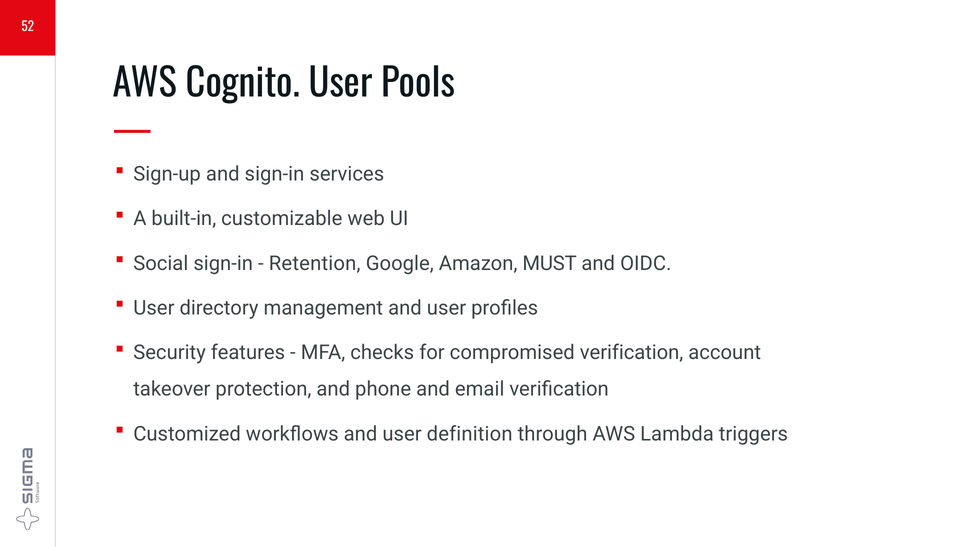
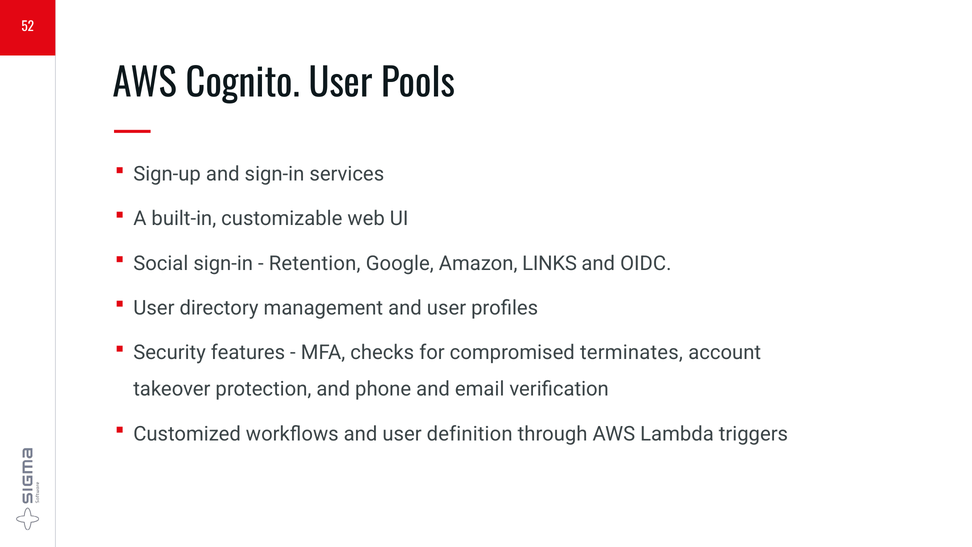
MUST: MUST -> LINKS
compromised verification: verification -> terminates
